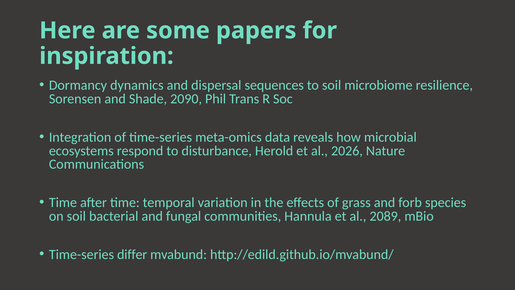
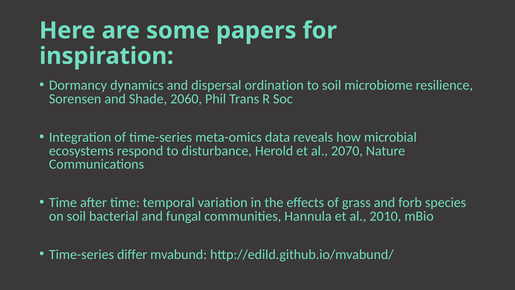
sequences: sequences -> ordination
2090: 2090 -> 2060
2026: 2026 -> 2070
2089: 2089 -> 2010
